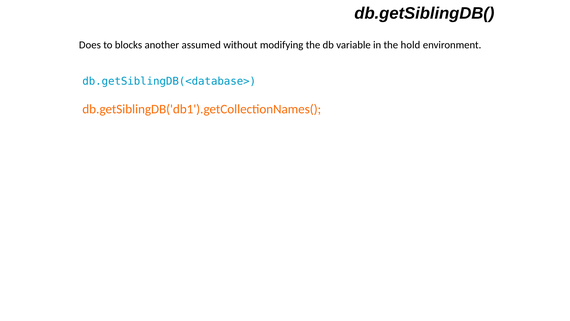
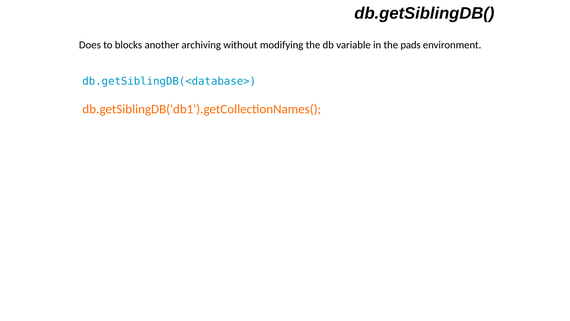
assumed: assumed -> archiving
hold: hold -> pads
